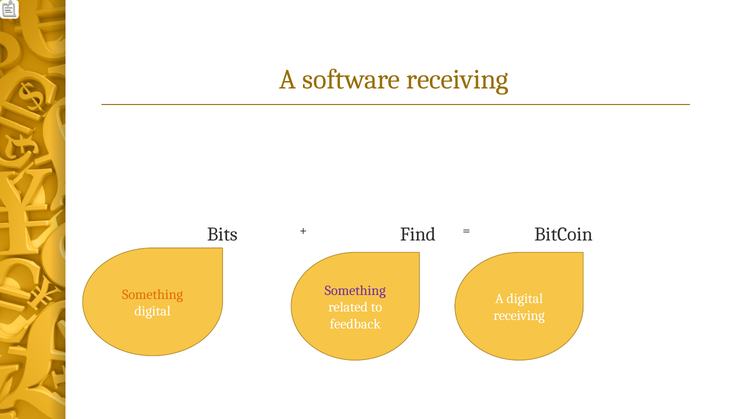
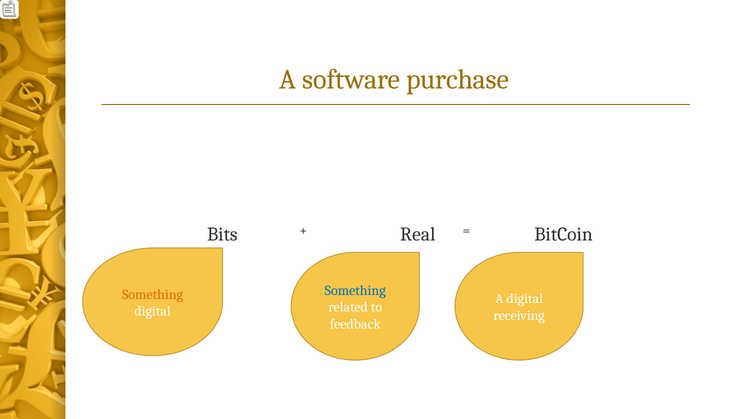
software receiving: receiving -> purchase
Find: Find -> Real
Something at (355, 291) colour: purple -> blue
